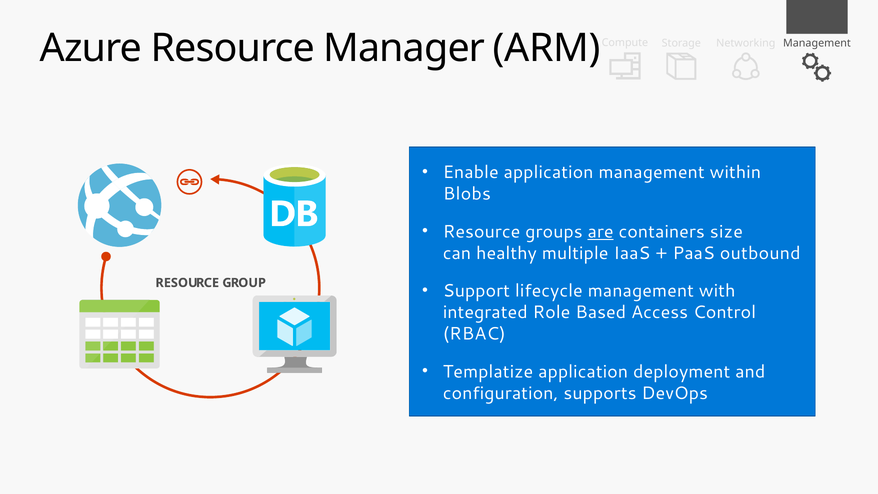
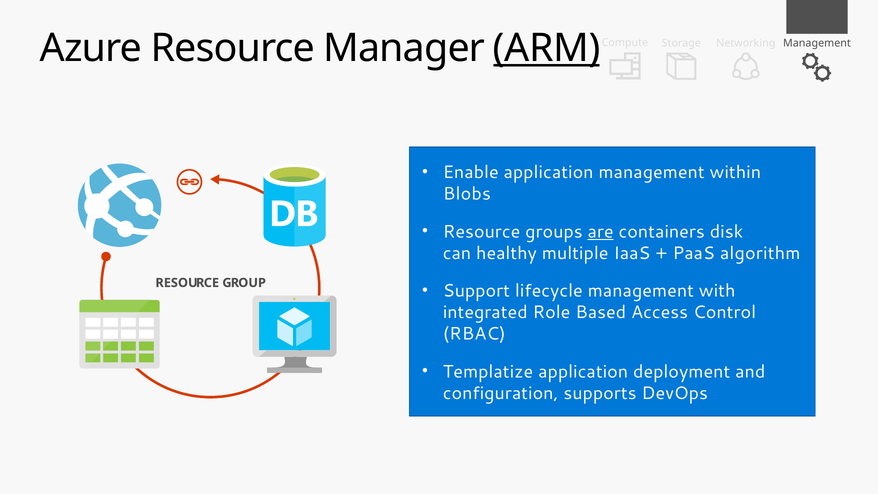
ARM underline: none -> present
size: size -> disk
outbound: outbound -> algorithm
